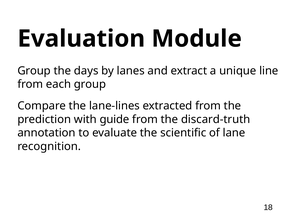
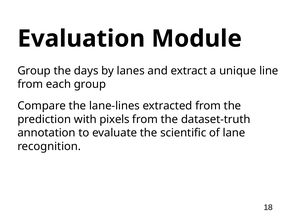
guide: guide -> pixels
discard-truth: discard-truth -> dataset-truth
